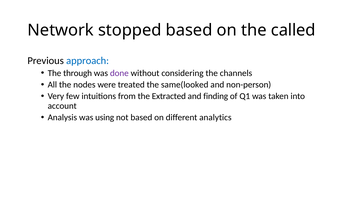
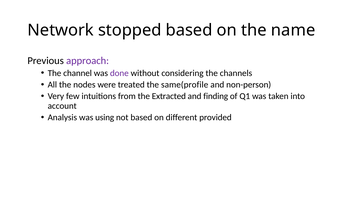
called: called -> name
approach colour: blue -> purple
through: through -> channel
same(looked: same(looked -> same(profile
analytics: analytics -> provided
